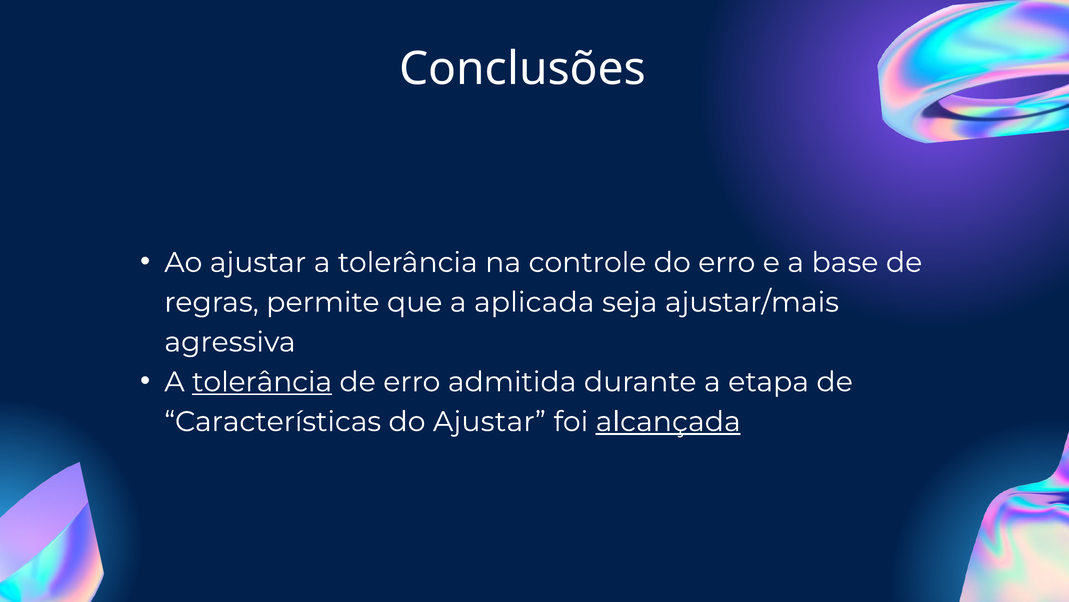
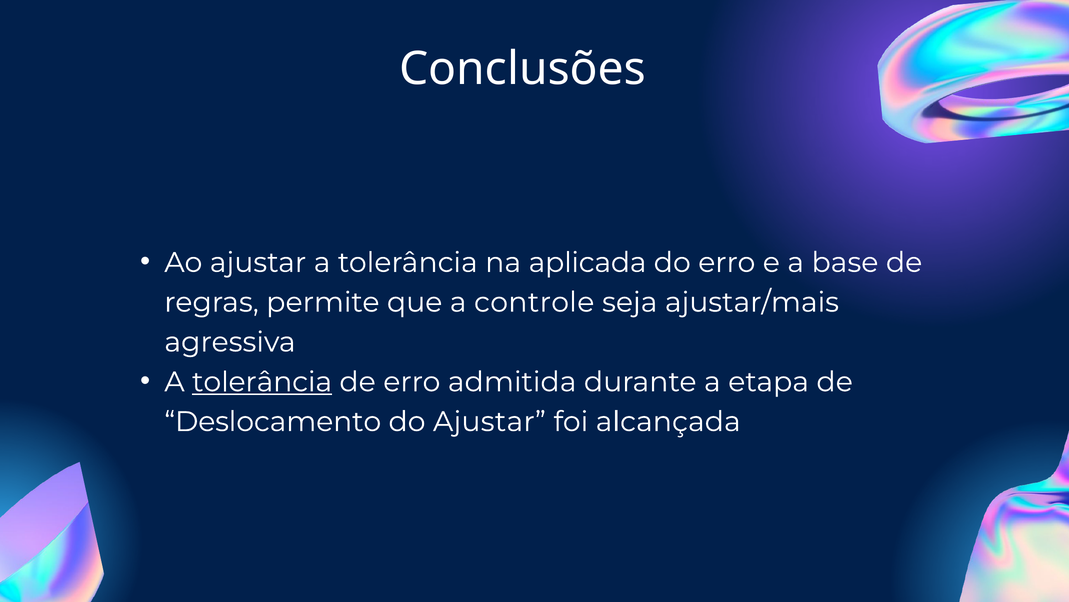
controle: controle -> aplicada
aplicada: aplicada -> controle
Características: Características -> Deslocamento
alcançada underline: present -> none
